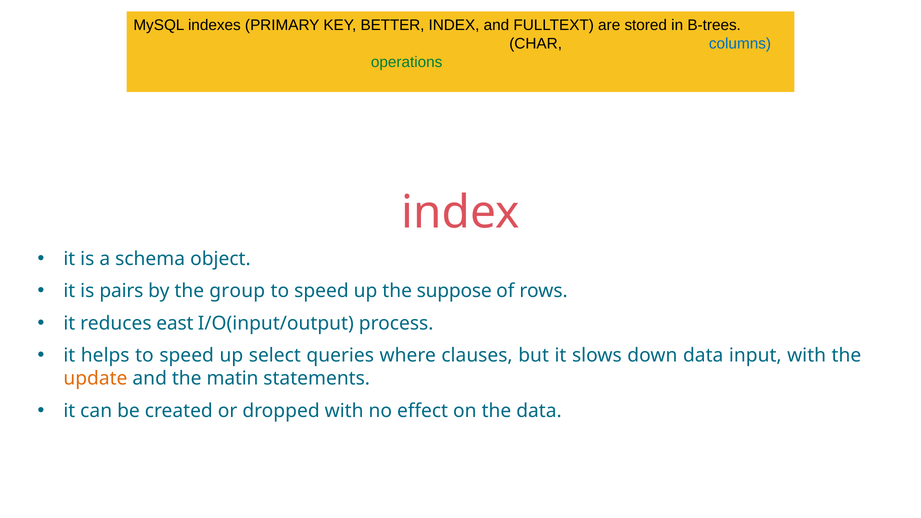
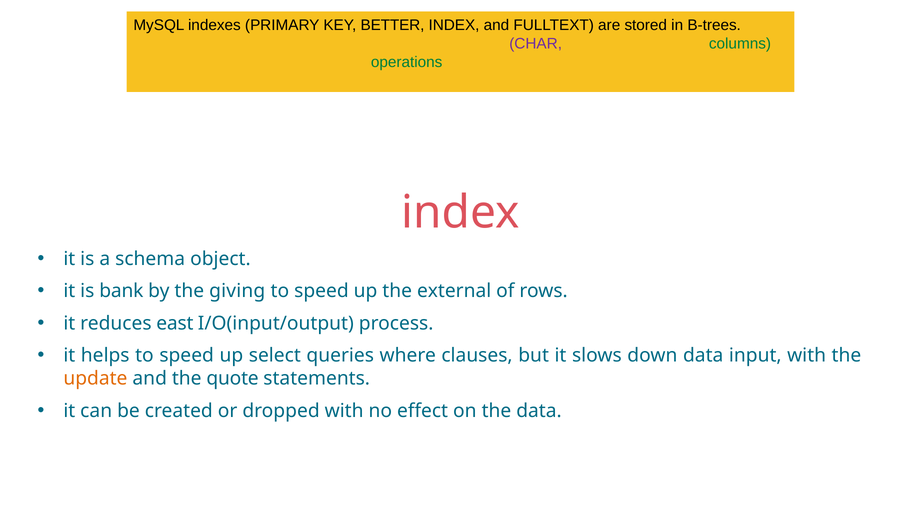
CHAR colour: black -> purple
columns at (740, 44) colour: blue -> green
pairs: pairs -> bank
group: group -> giving
suppose: suppose -> external
matin: matin -> quote
